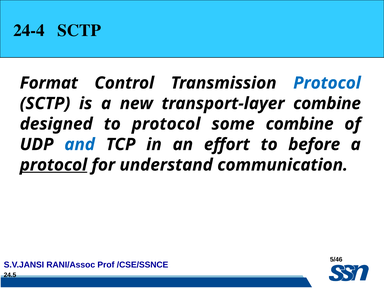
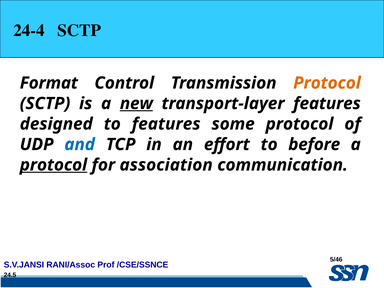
Protocol at (327, 83) colour: blue -> orange
new underline: none -> present
transport-layer combine: combine -> features
to protocol: protocol -> features
some combine: combine -> protocol
understand: understand -> association
